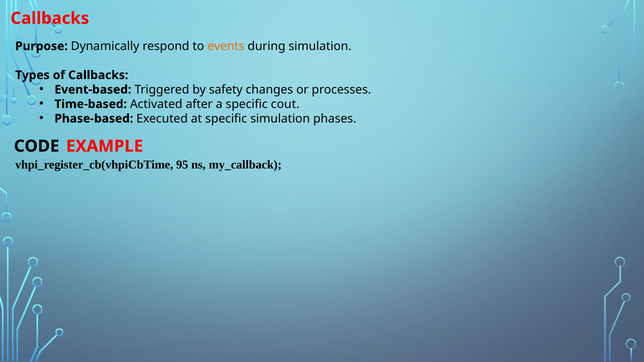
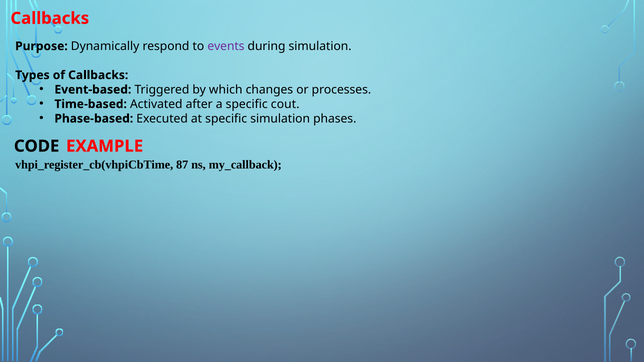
events colour: orange -> purple
safety: safety -> which
95: 95 -> 87
